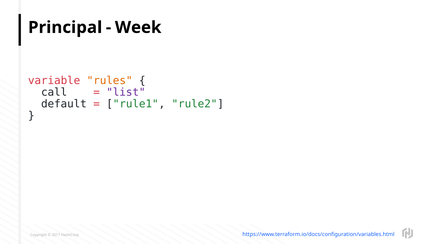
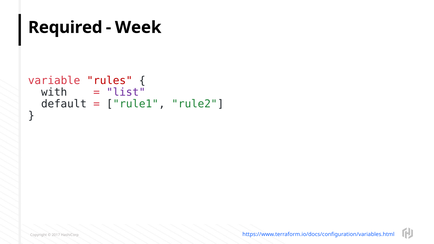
Principal: Principal -> Required
rules colour: orange -> red
call: call -> with
